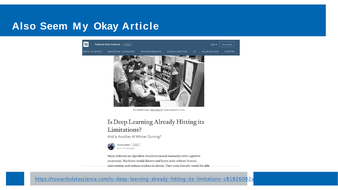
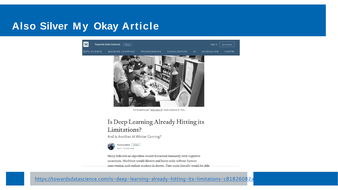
Seem: Seem -> Silver
